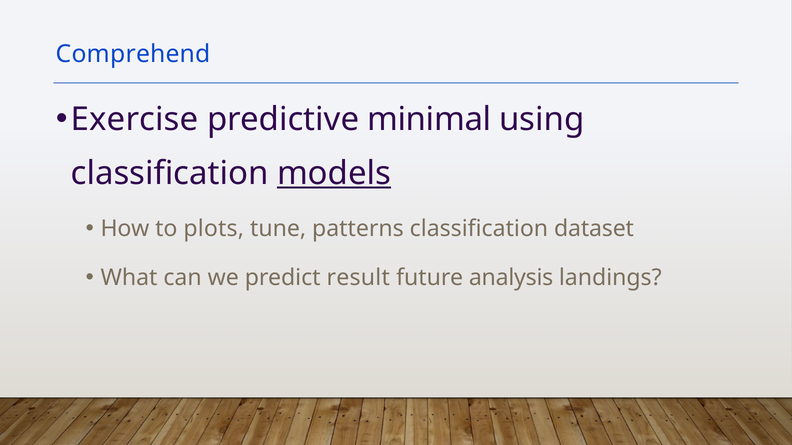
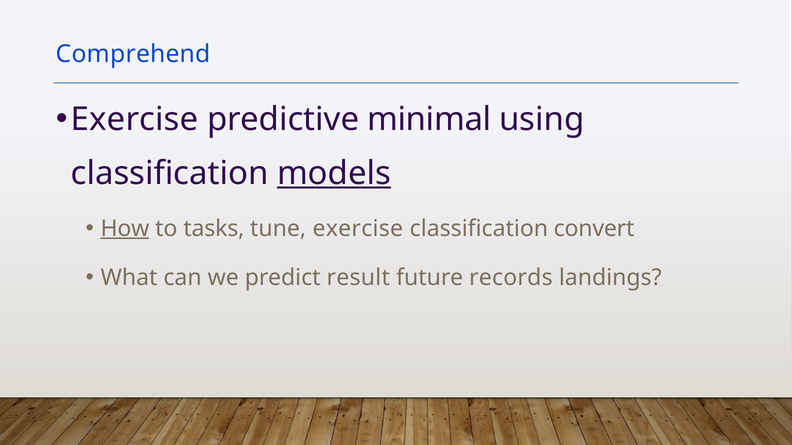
How underline: none -> present
plots: plots -> tasks
tune patterns: patterns -> exercise
dataset: dataset -> convert
analysis: analysis -> records
